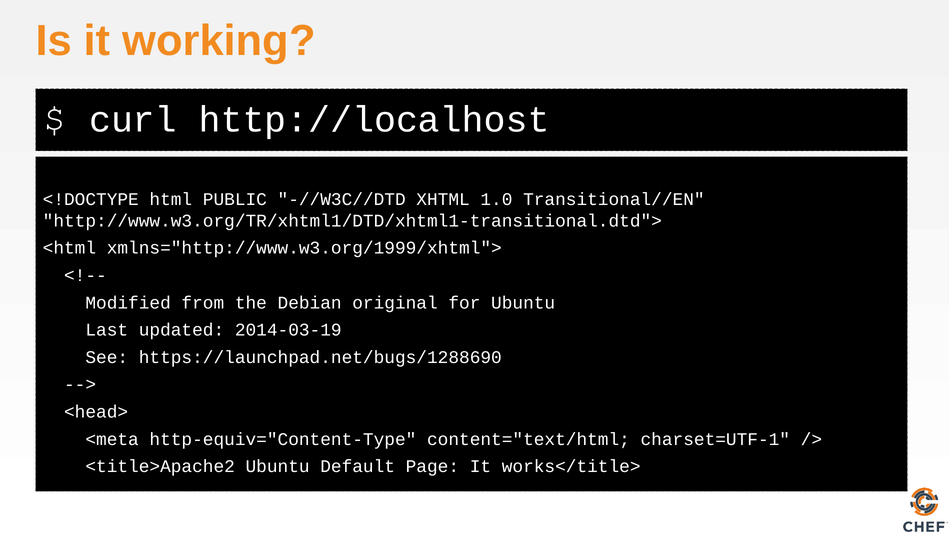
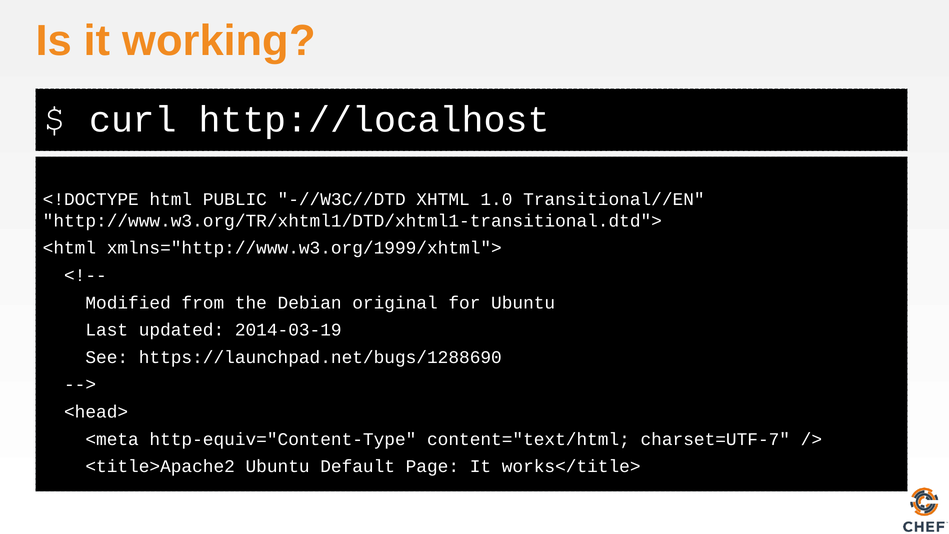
charset=UTF-1: charset=UTF-1 -> charset=UTF-7
